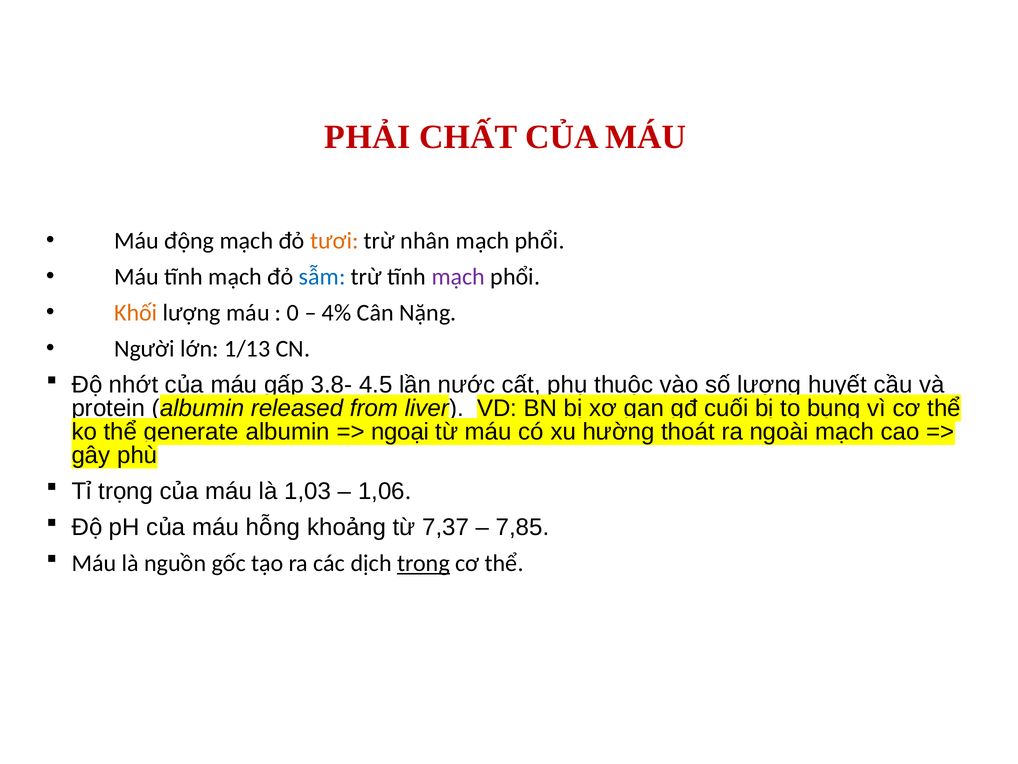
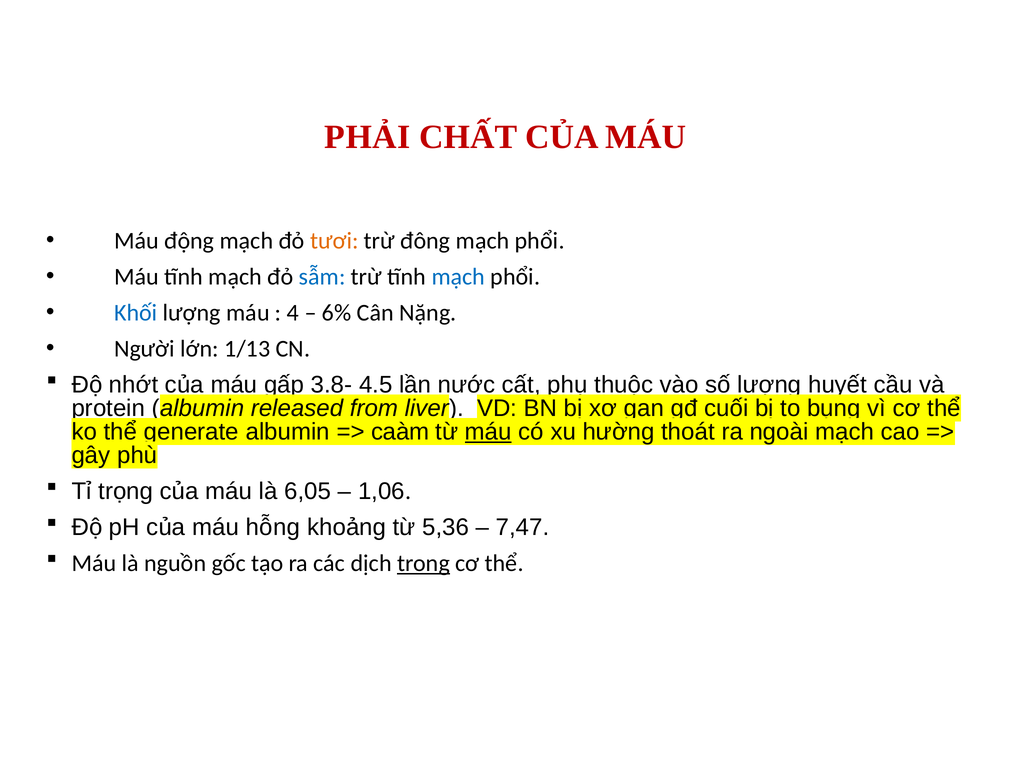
nhân: nhân -> đông
mạch at (458, 277) colour: purple -> blue
Khối colour: orange -> blue
0: 0 -> 4
4%: 4% -> 6%
ngoại: ngoại -> caàm
máu at (488, 432) underline: none -> present
1,03: 1,03 -> 6,05
7,37: 7,37 -> 5,36
7,85: 7,85 -> 7,47
